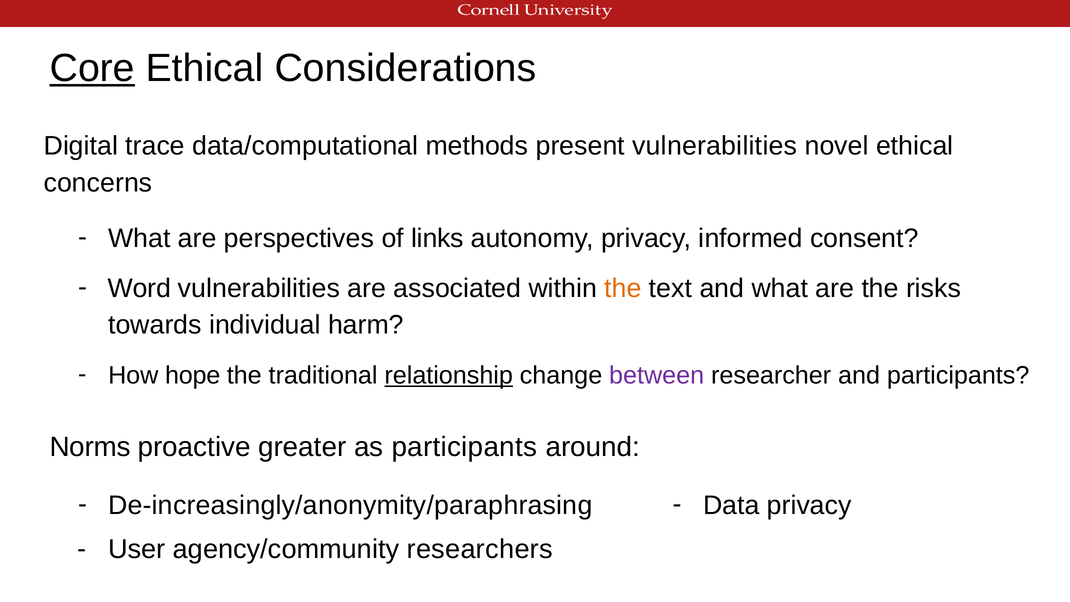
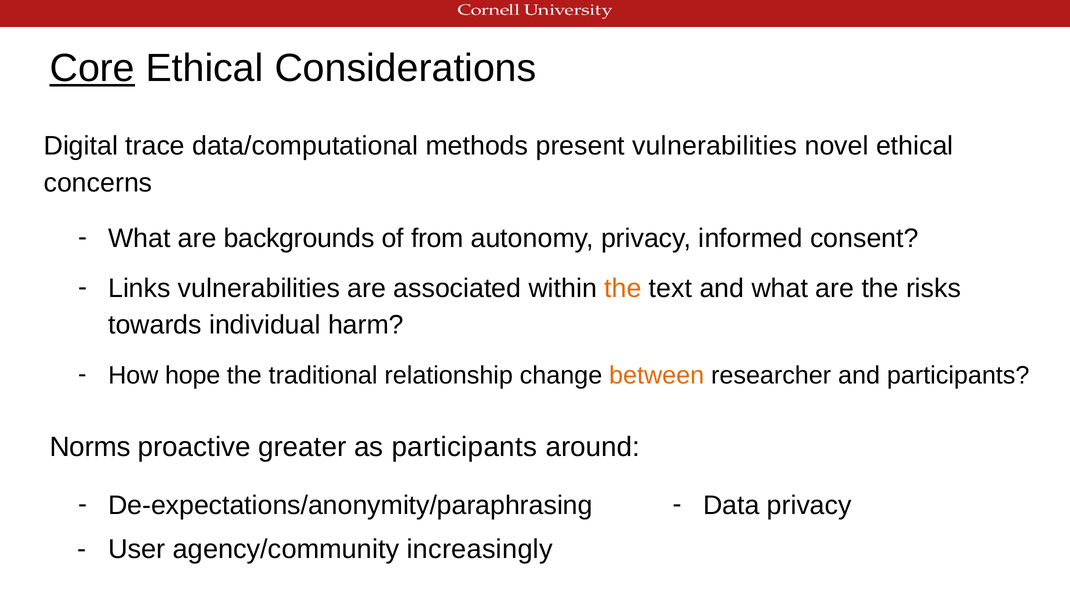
perspectives: perspectives -> backgrounds
links: links -> from
Word: Word -> Links
relationship underline: present -> none
between colour: purple -> orange
De-increasingly/anonymity/paraphrasing: De-increasingly/anonymity/paraphrasing -> De-expectations/anonymity/paraphrasing
researchers: researchers -> increasingly
